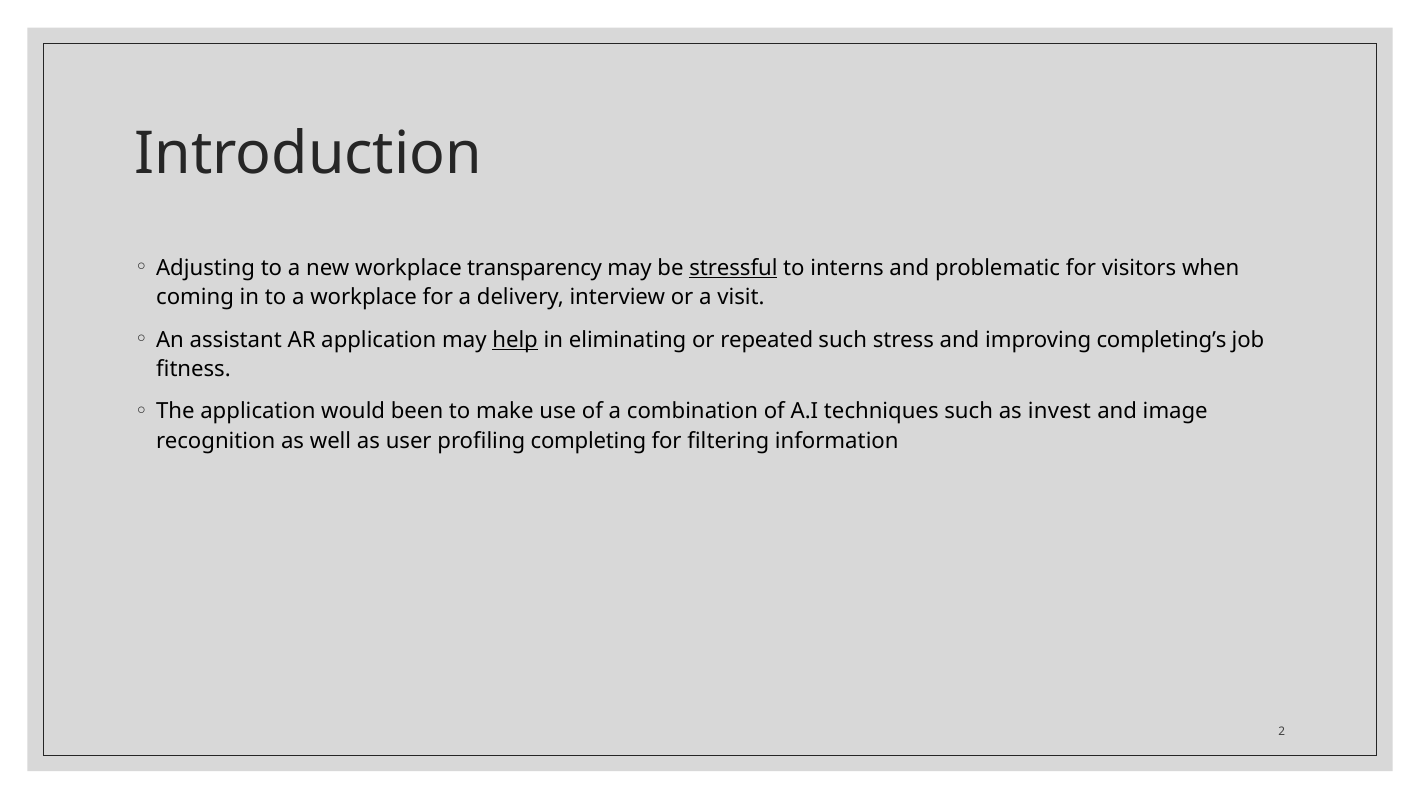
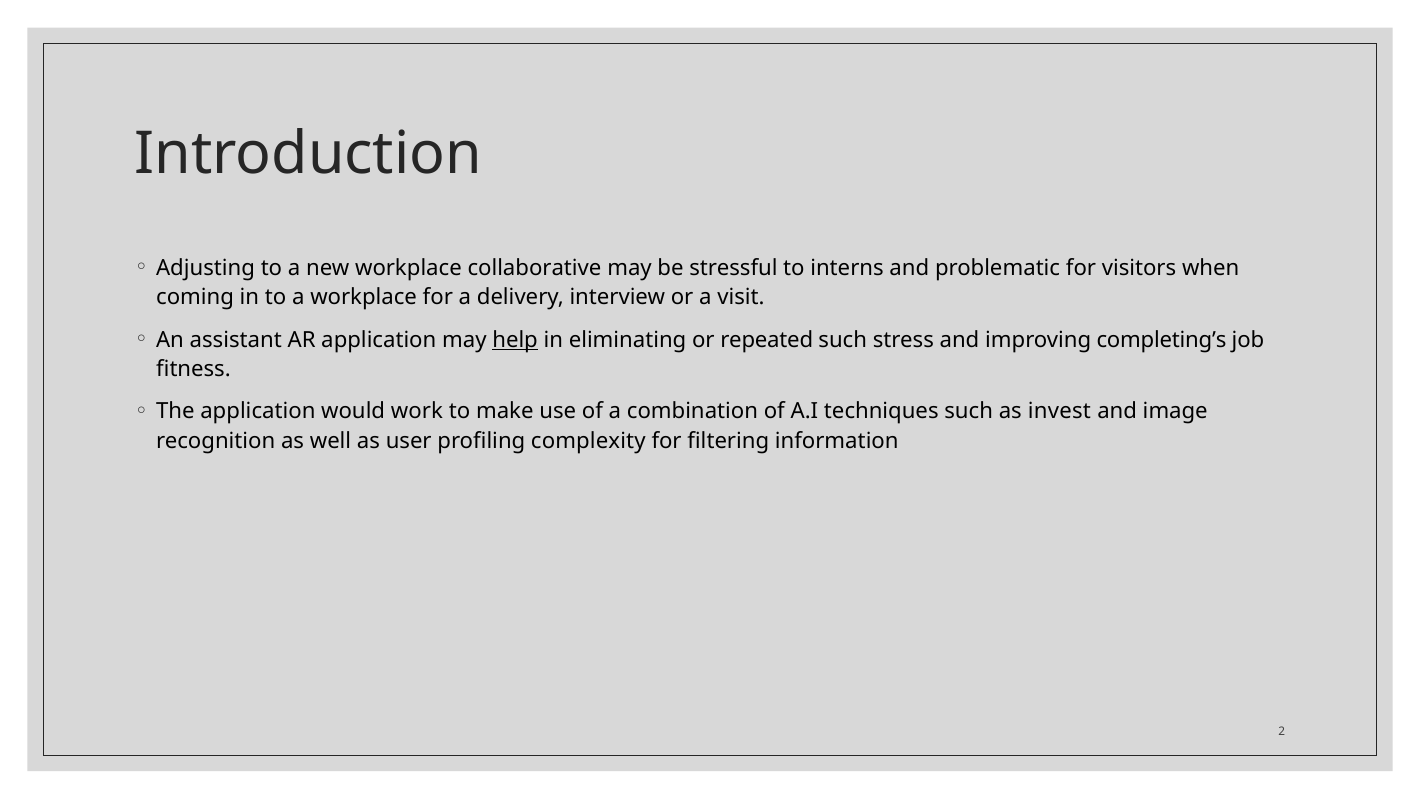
transparency: transparency -> collaborative
stressful underline: present -> none
been: been -> work
completing: completing -> complexity
